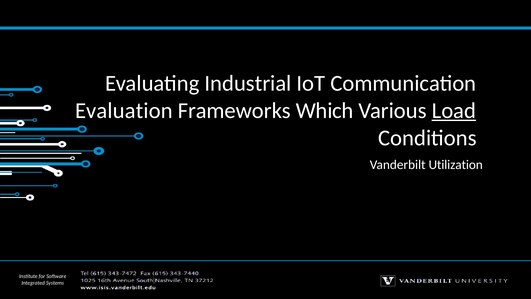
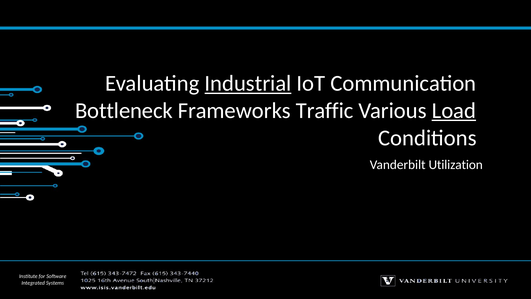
Industrial underline: none -> present
Evaluation: Evaluation -> Bottleneck
Which: Which -> Traffic
